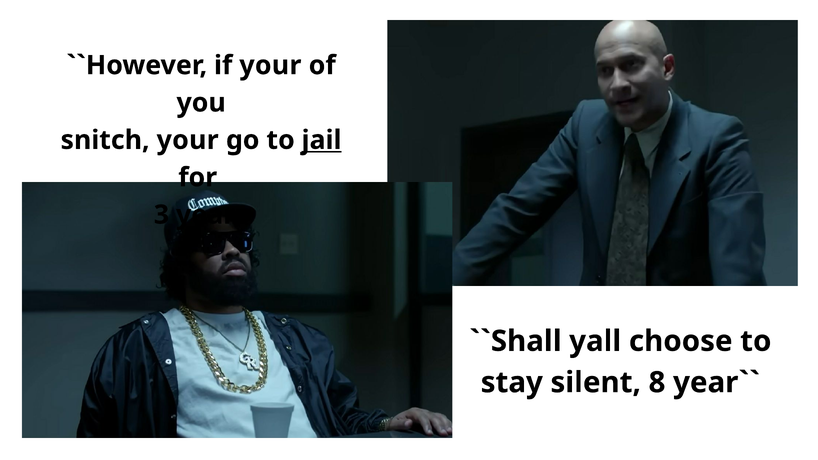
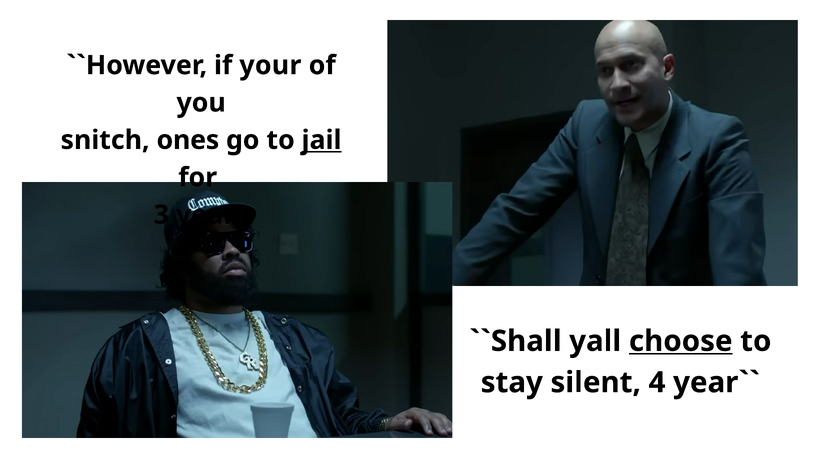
snitch your: your -> ones
choose underline: none -> present
8: 8 -> 4
